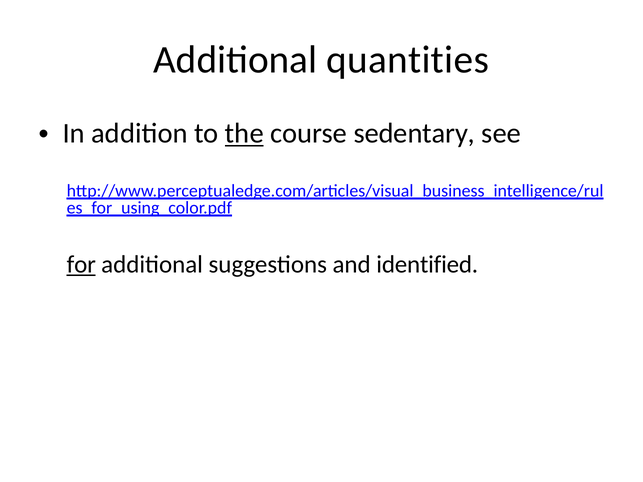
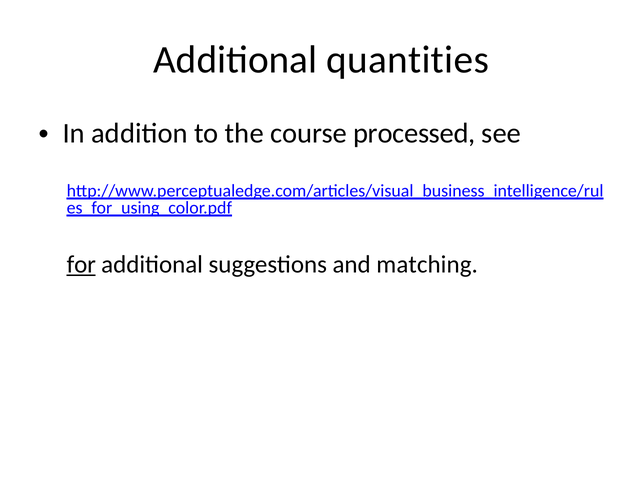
the underline: present -> none
sedentary: sedentary -> processed
identified: identified -> matching
